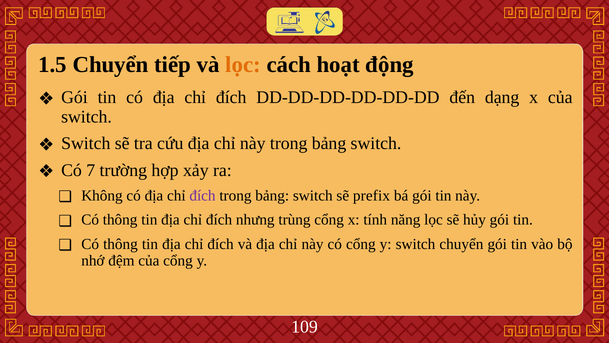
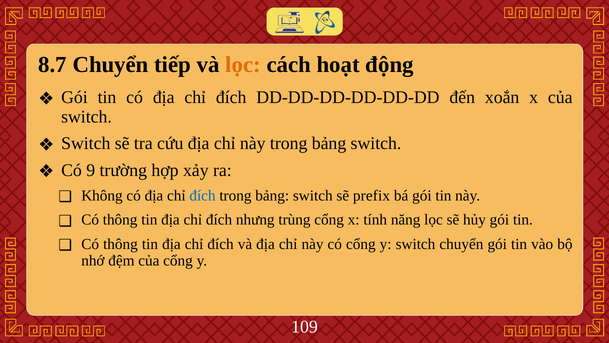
1.5: 1.5 -> 8.7
dạng: dạng -> xoắn
7: 7 -> 9
đích at (202, 196) colour: purple -> blue
